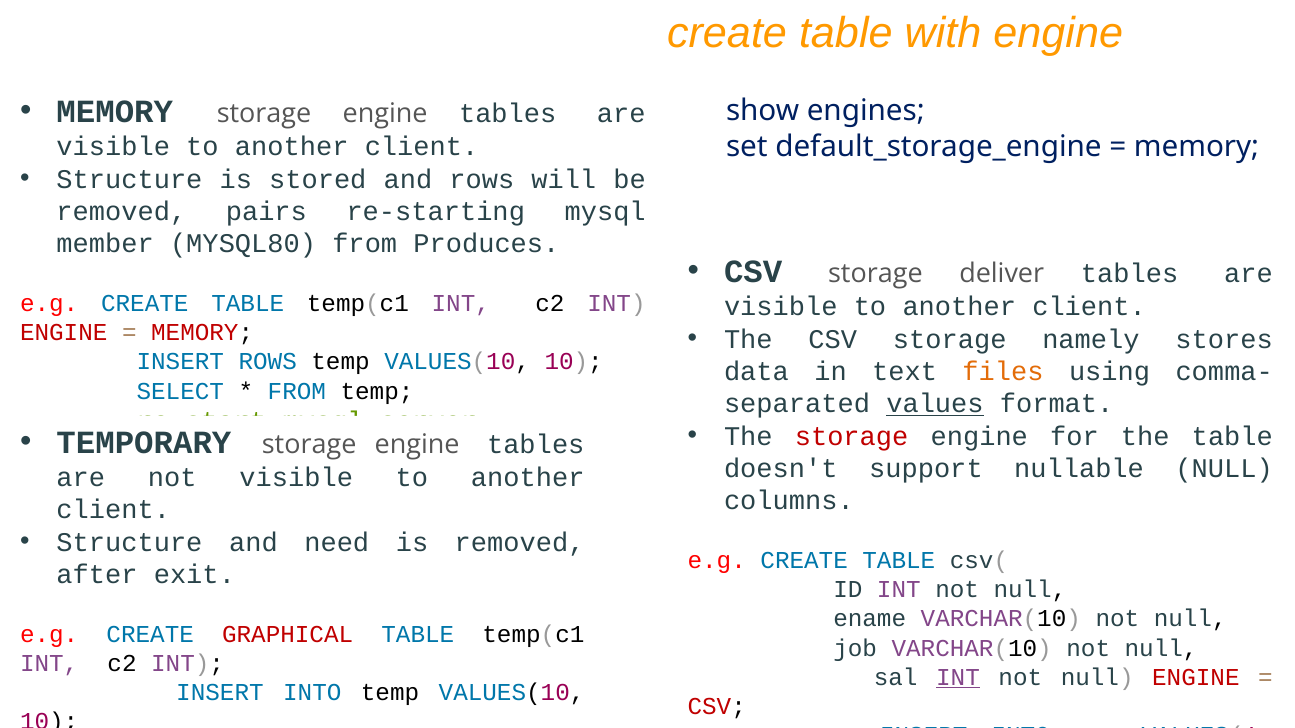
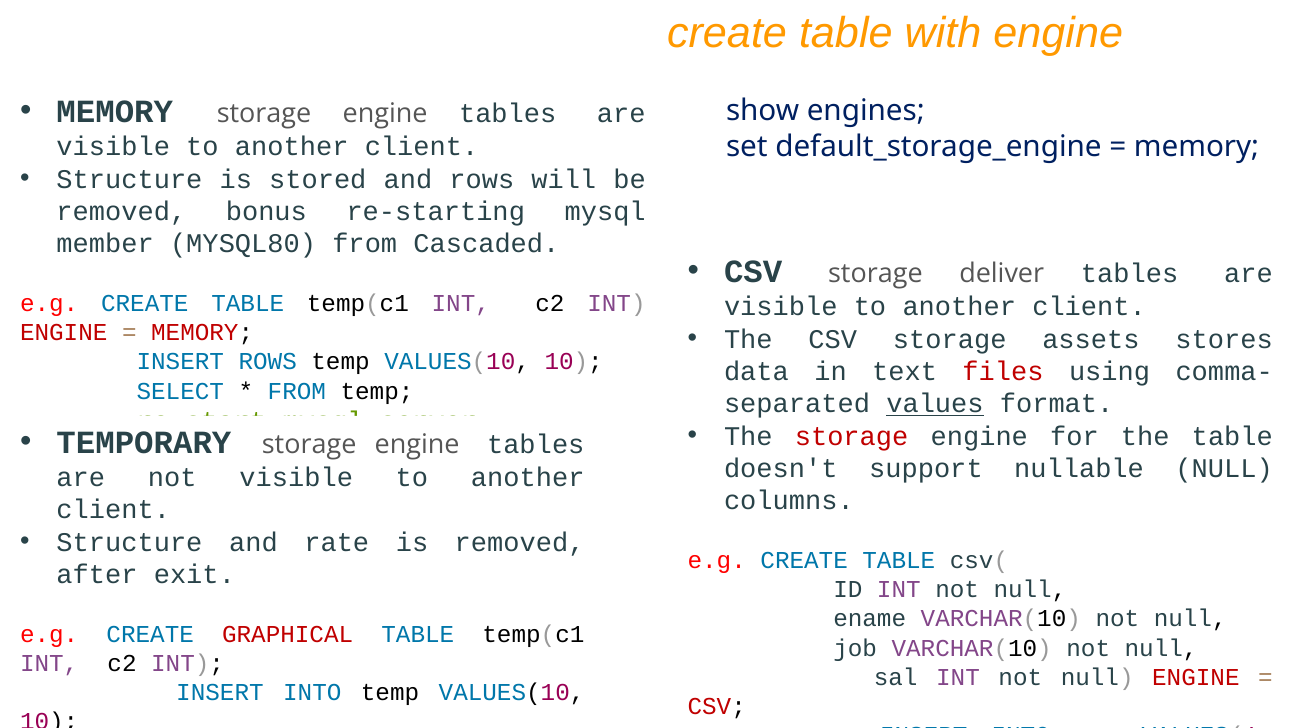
pairs: pairs -> bonus
Produces: Produces -> Cascaded
namely: namely -> assets
files colour: orange -> red
need: need -> rate
INT at (958, 678) underline: present -> none
